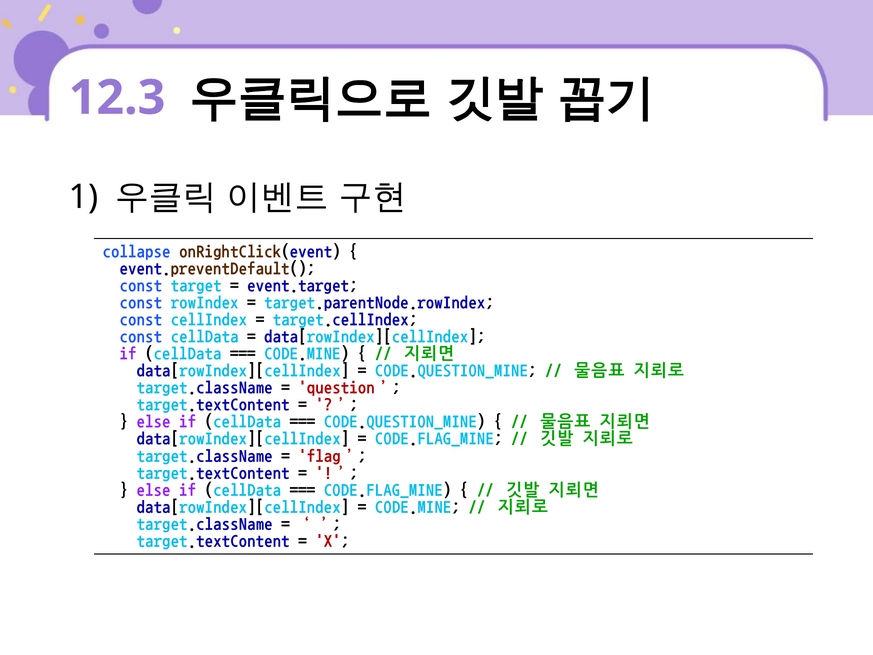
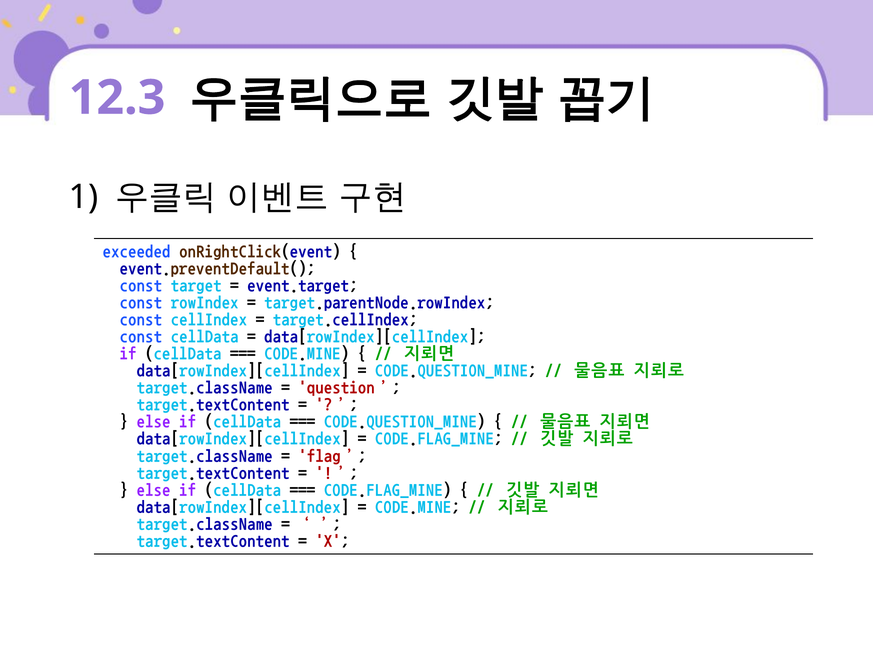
collapse: collapse -> exceeded
